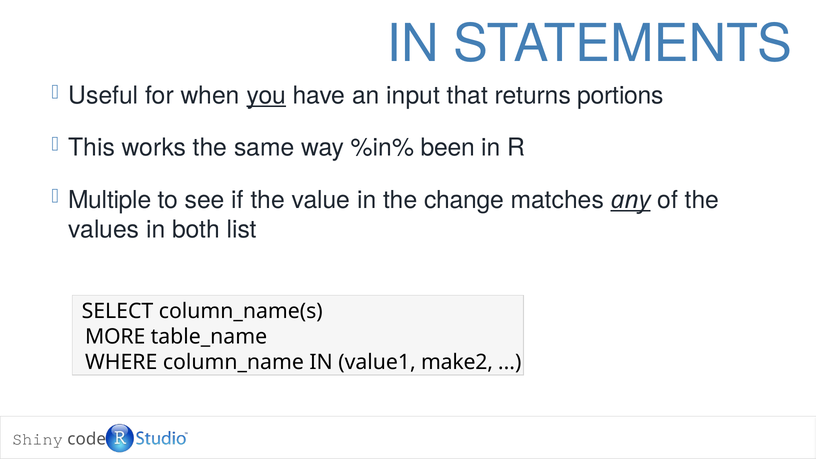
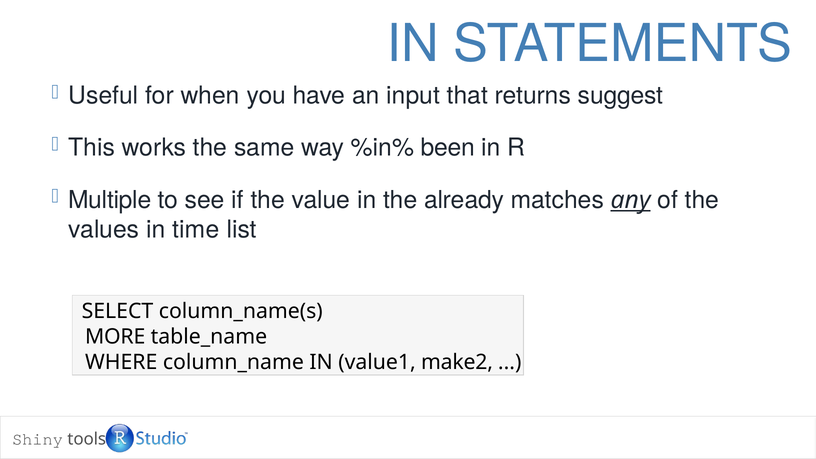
you underline: present -> none
portions: portions -> suggest
change: change -> already
both: both -> time
code: code -> tools
